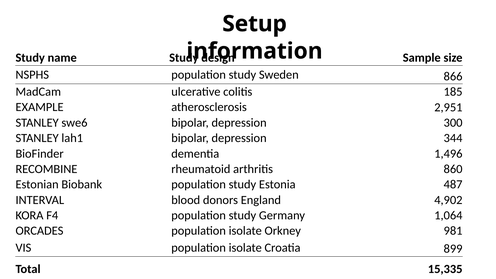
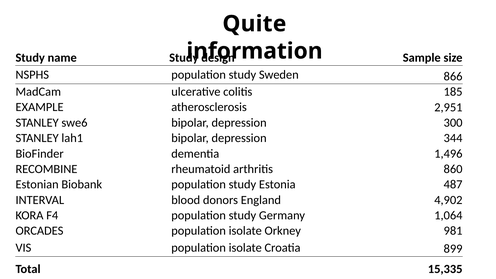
Setup: Setup -> Quite
